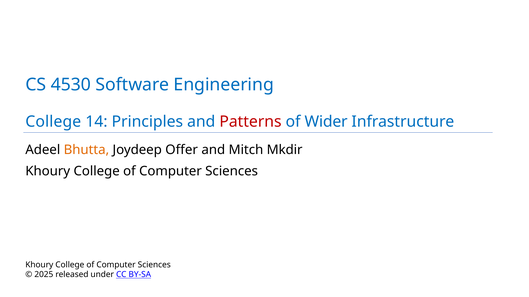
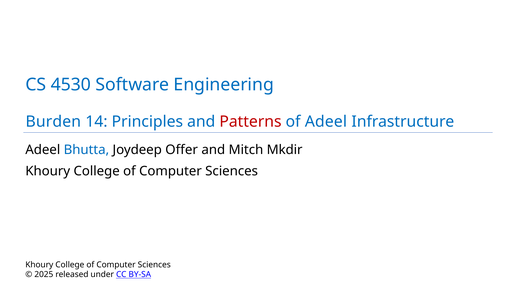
College at (53, 122): College -> Burden
of Wider: Wider -> Adeel
Bhutta colour: orange -> blue
